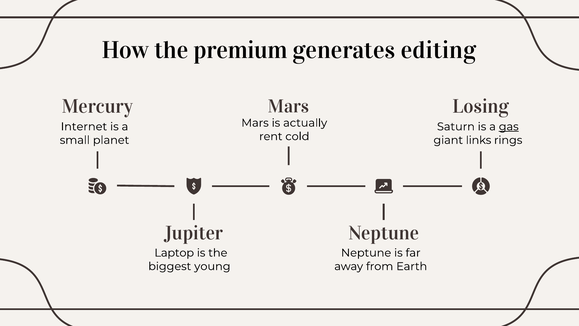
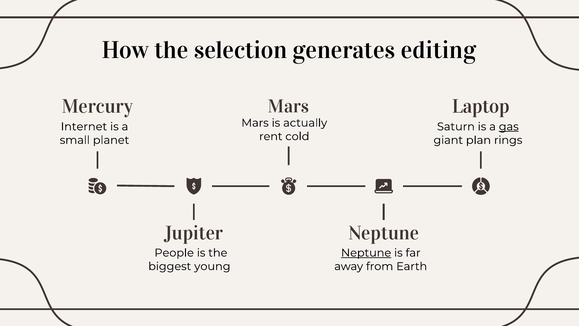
premium: premium -> selection
Losing: Losing -> Laptop
links: links -> plan
Laptop: Laptop -> People
Neptune at (366, 253) underline: none -> present
